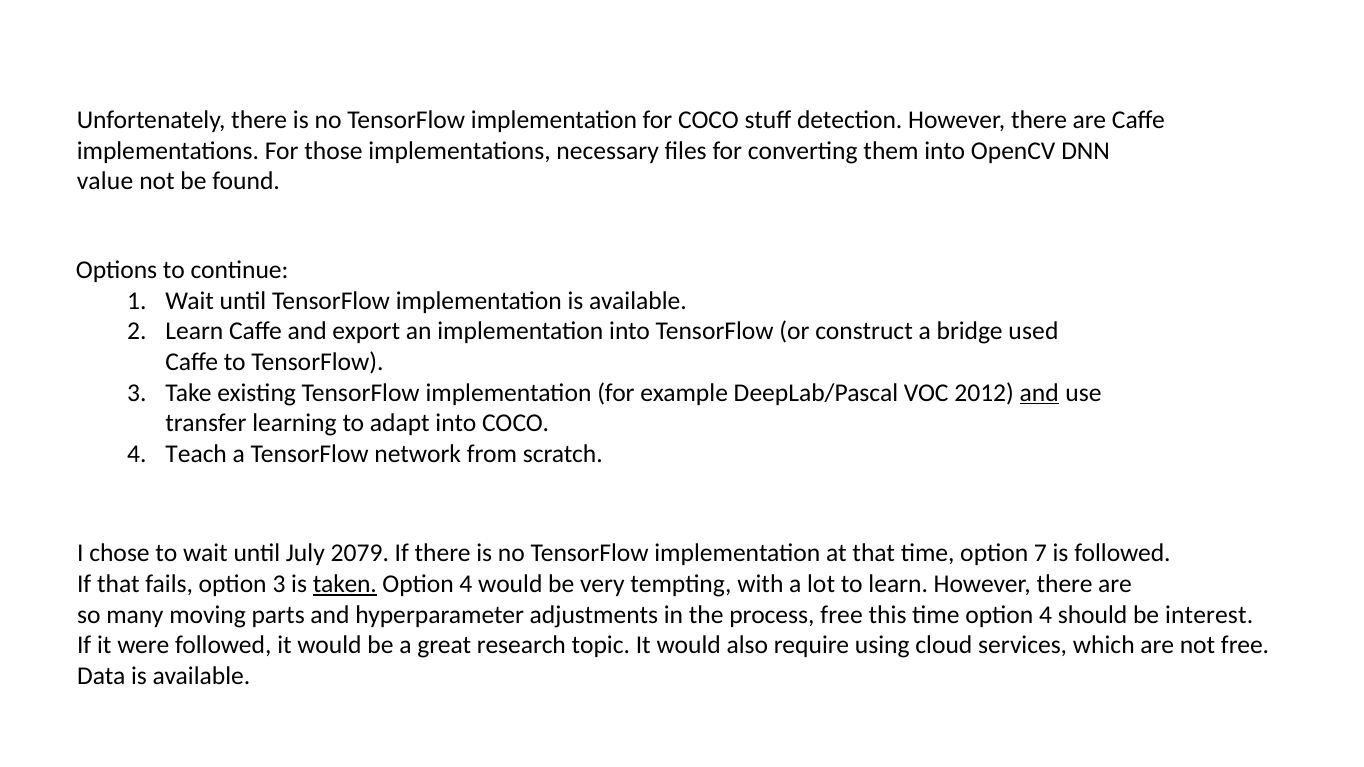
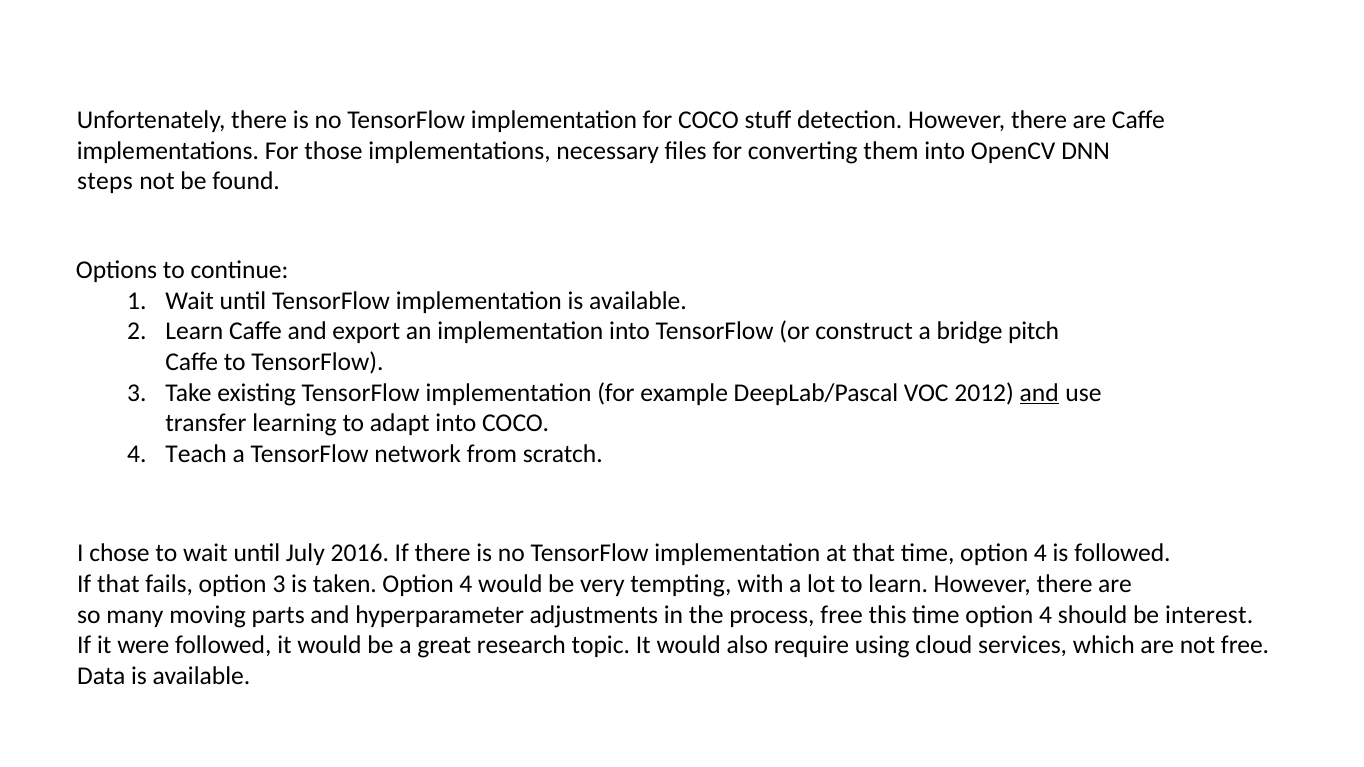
value: value -> steps
used: used -> pitch
2079: 2079 -> 2016
that time option 7: 7 -> 4
taken underline: present -> none
